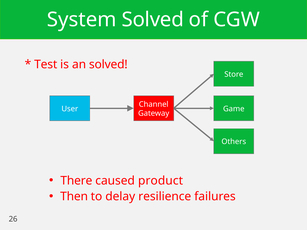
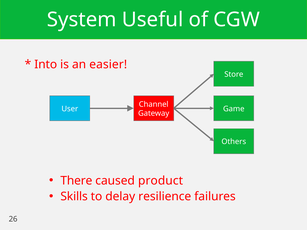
System Solved: Solved -> Useful
Test: Test -> Into
an solved: solved -> easier
Then: Then -> Skills
